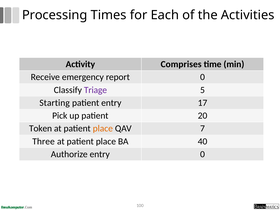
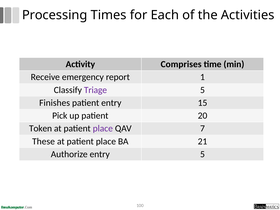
report 0: 0 -> 1
Starting: Starting -> Finishes
17: 17 -> 15
place at (103, 129) colour: orange -> purple
Three: Three -> These
40: 40 -> 21
entry 0: 0 -> 5
